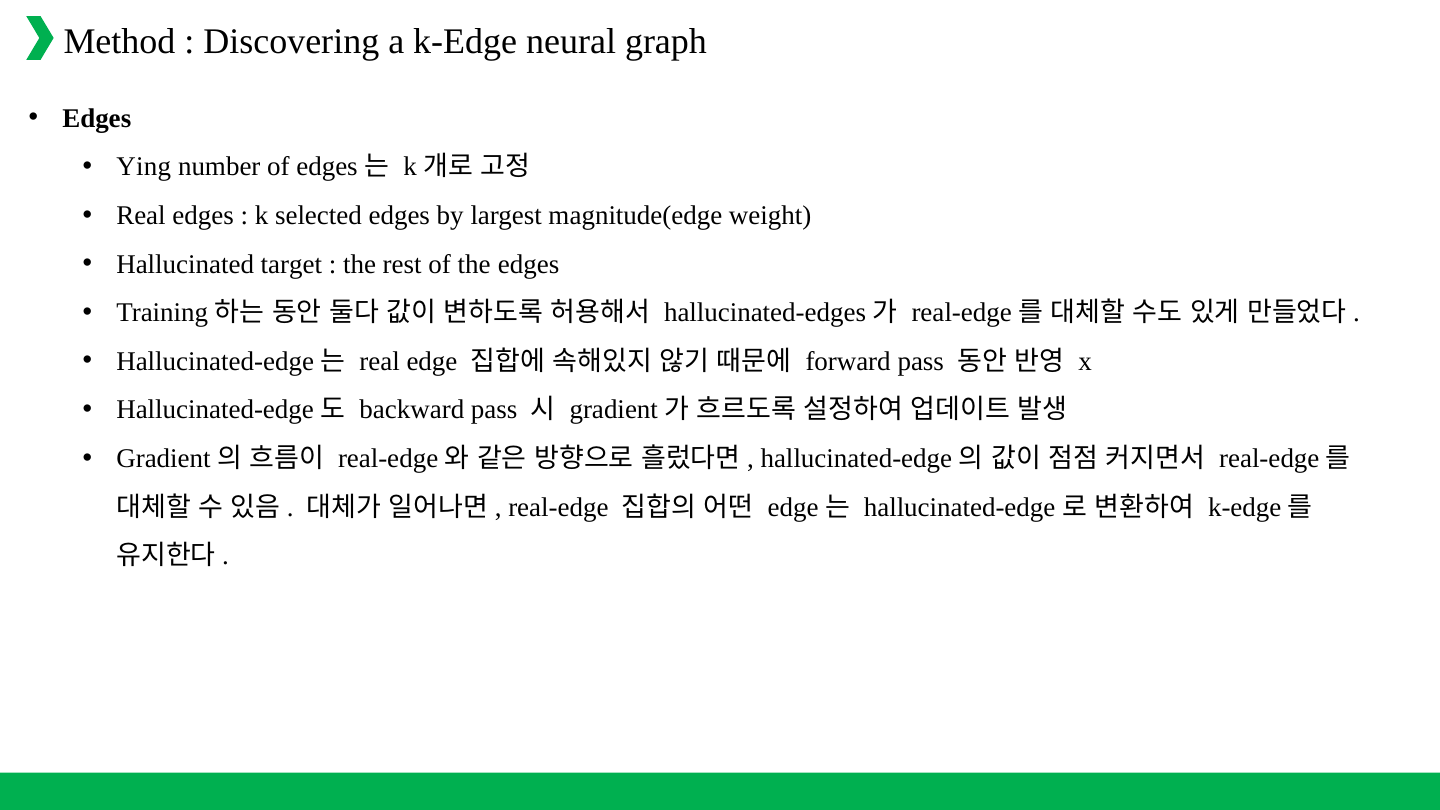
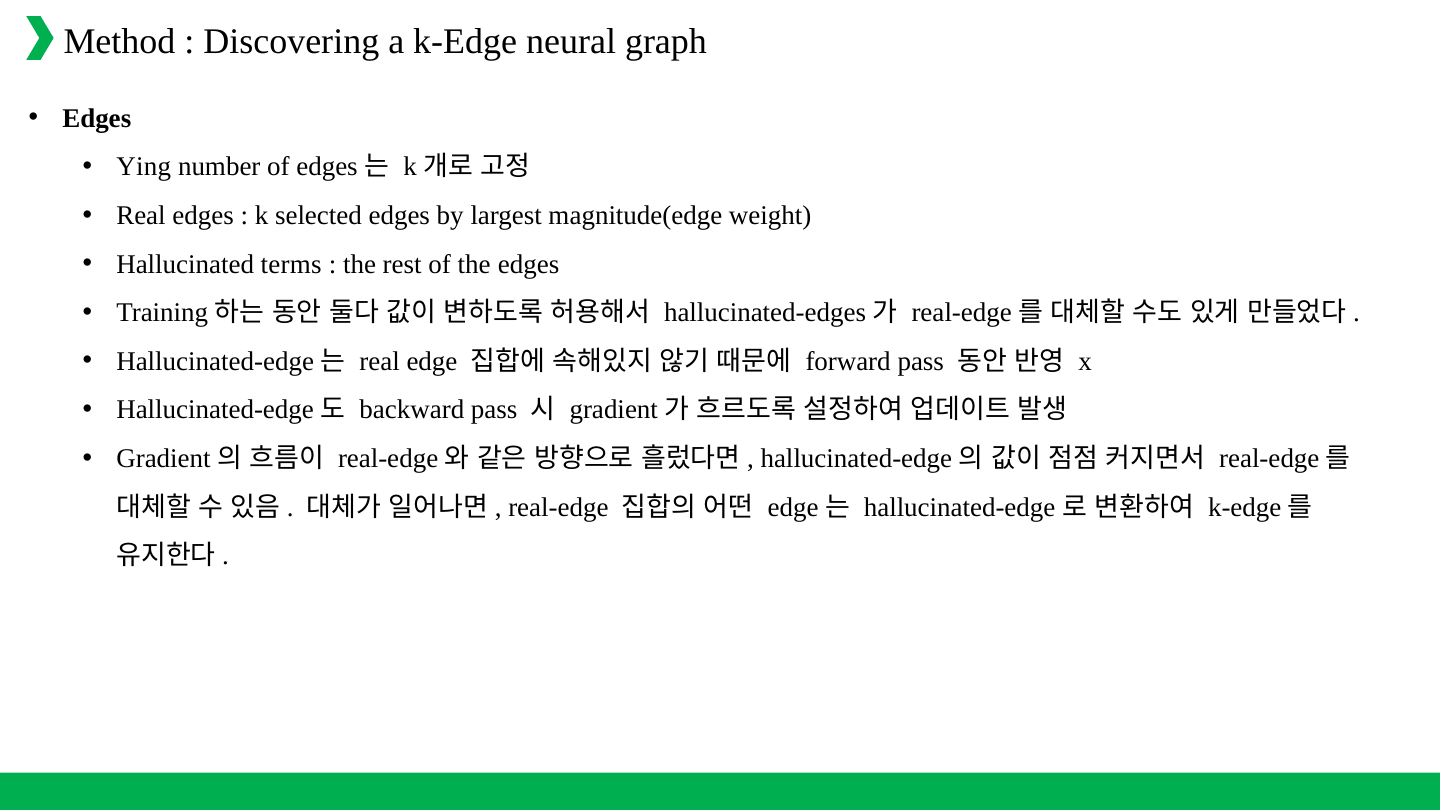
target: target -> terms
